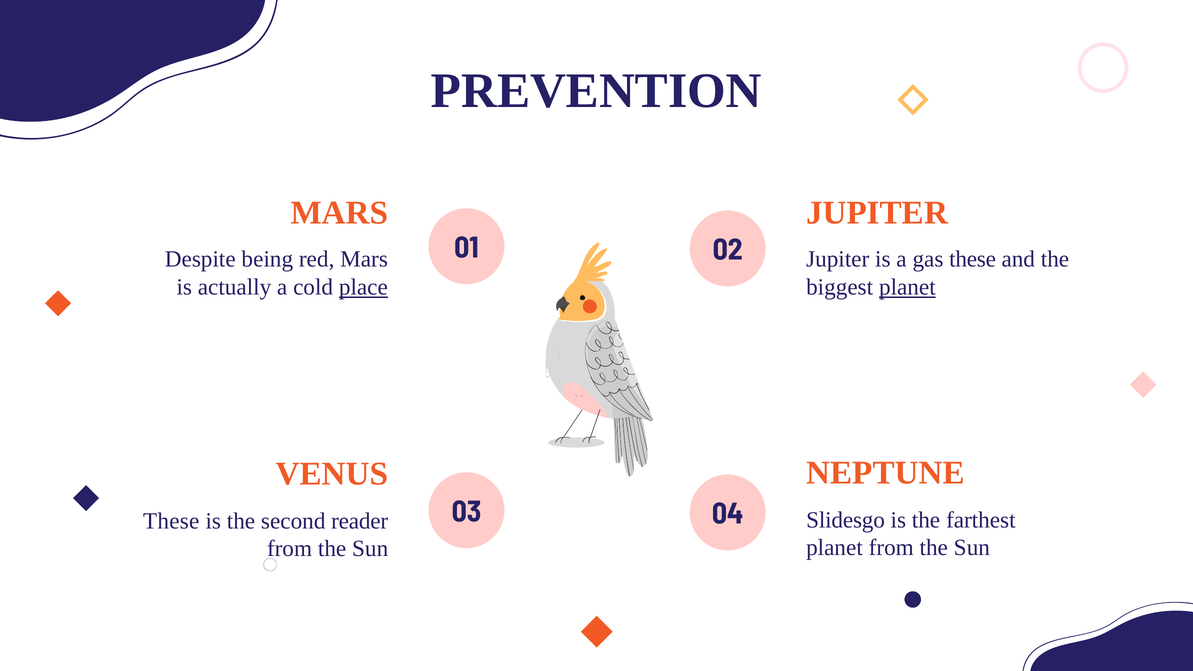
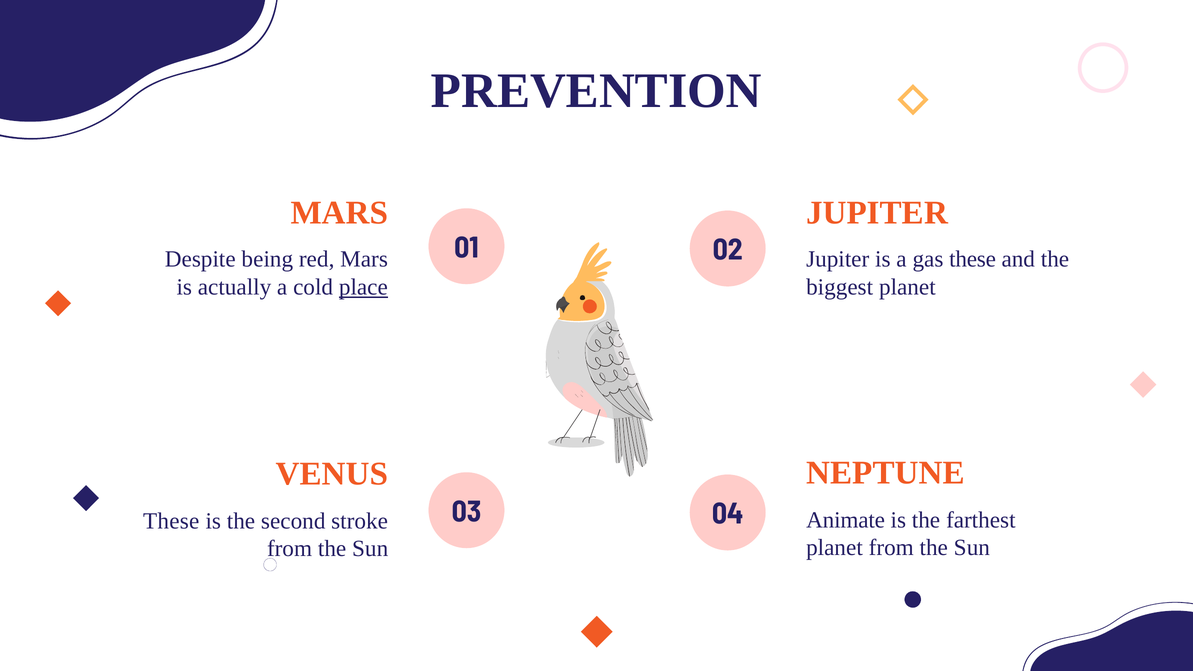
planet at (907, 287) underline: present -> none
Slidesgo: Slidesgo -> Animate
reader: reader -> stroke
